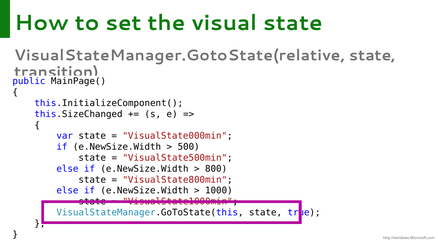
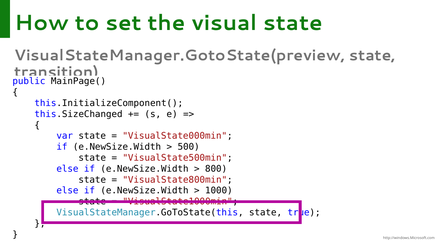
VisualStateManager.GotoState(relative: VisualStateManager.GotoState(relative -> VisualStateManager.GotoState(preview
